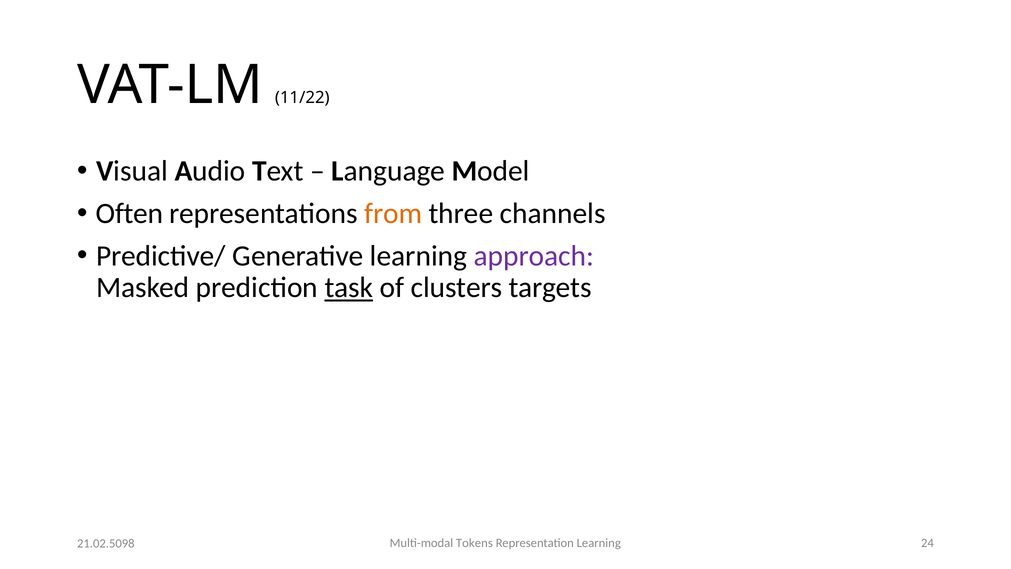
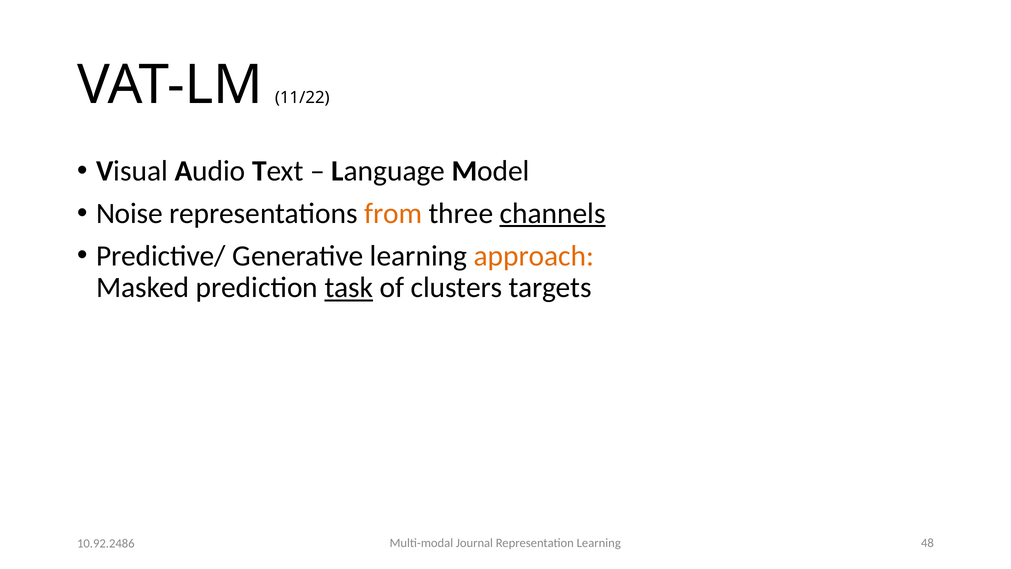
Often: Often -> Noise
channels underline: none -> present
approach colour: purple -> orange
Tokens: Tokens -> Journal
24: 24 -> 48
21.02.5098: 21.02.5098 -> 10.92.2486
